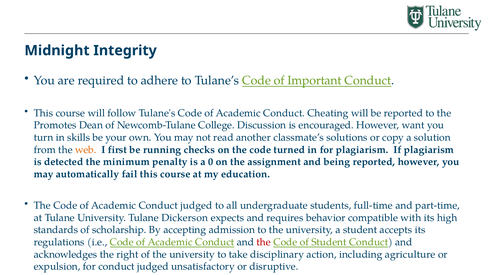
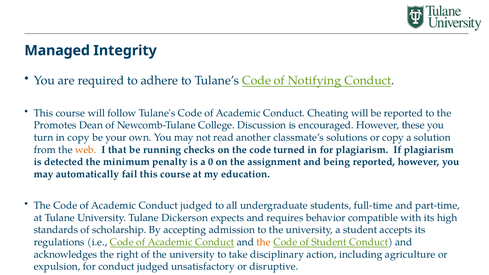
Midnight: Midnight -> Managed
Important: Important -> Notifying
want: want -> these
in skills: skills -> copy
first: first -> that
the at (264, 242) colour: red -> orange
